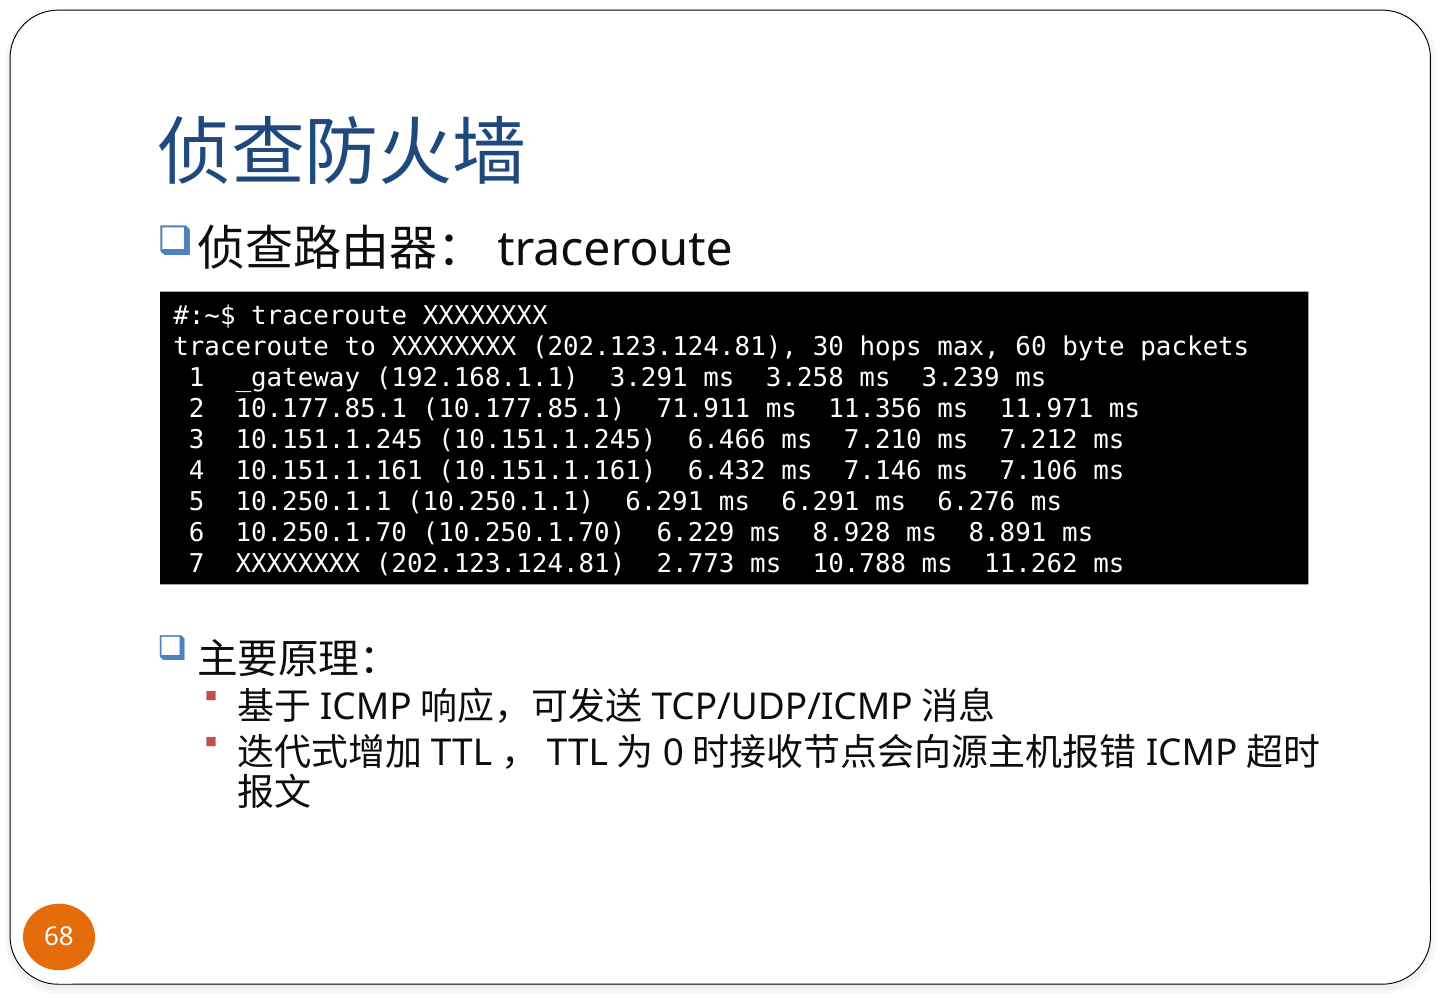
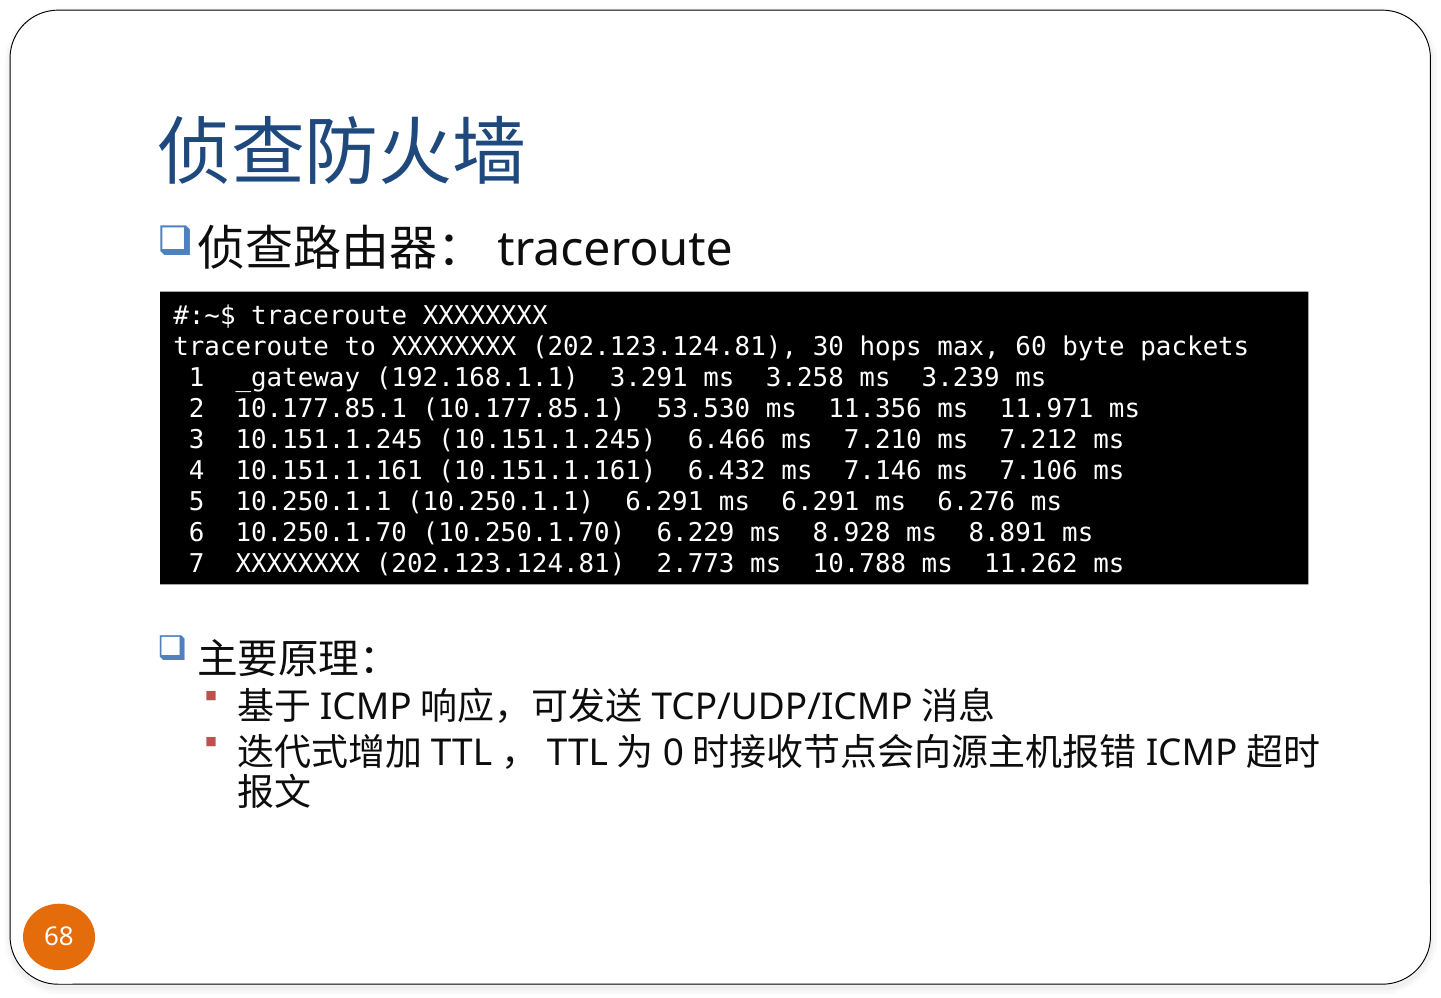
71.911: 71.911 -> 53.530
